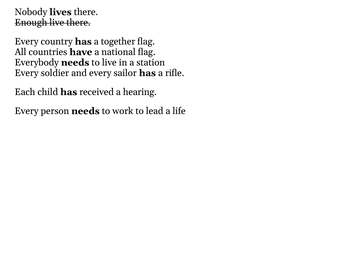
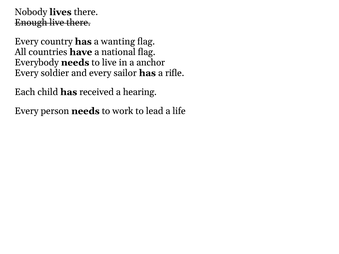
together: together -> wanting
station: station -> anchor
